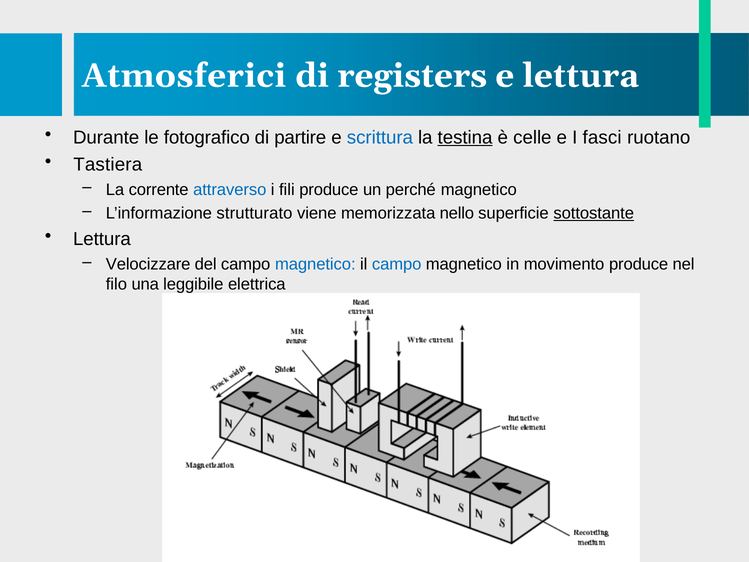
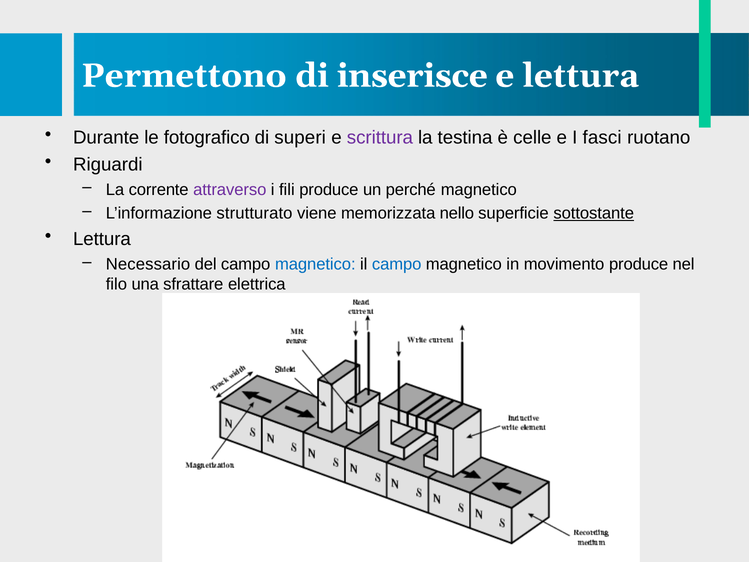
Atmosferici: Atmosferici -> Permettono
registers: registers -> inserisce
partire: partire -> superi
scrittura colour: blue -> purple
testina underline: present -> none
Tastiera: Tastiera -> Riguardi
attraverso colour: blue -> purple
Velocizzare: Velocizzare -> Necessario
leggibile: leggibile -> sfrattare
